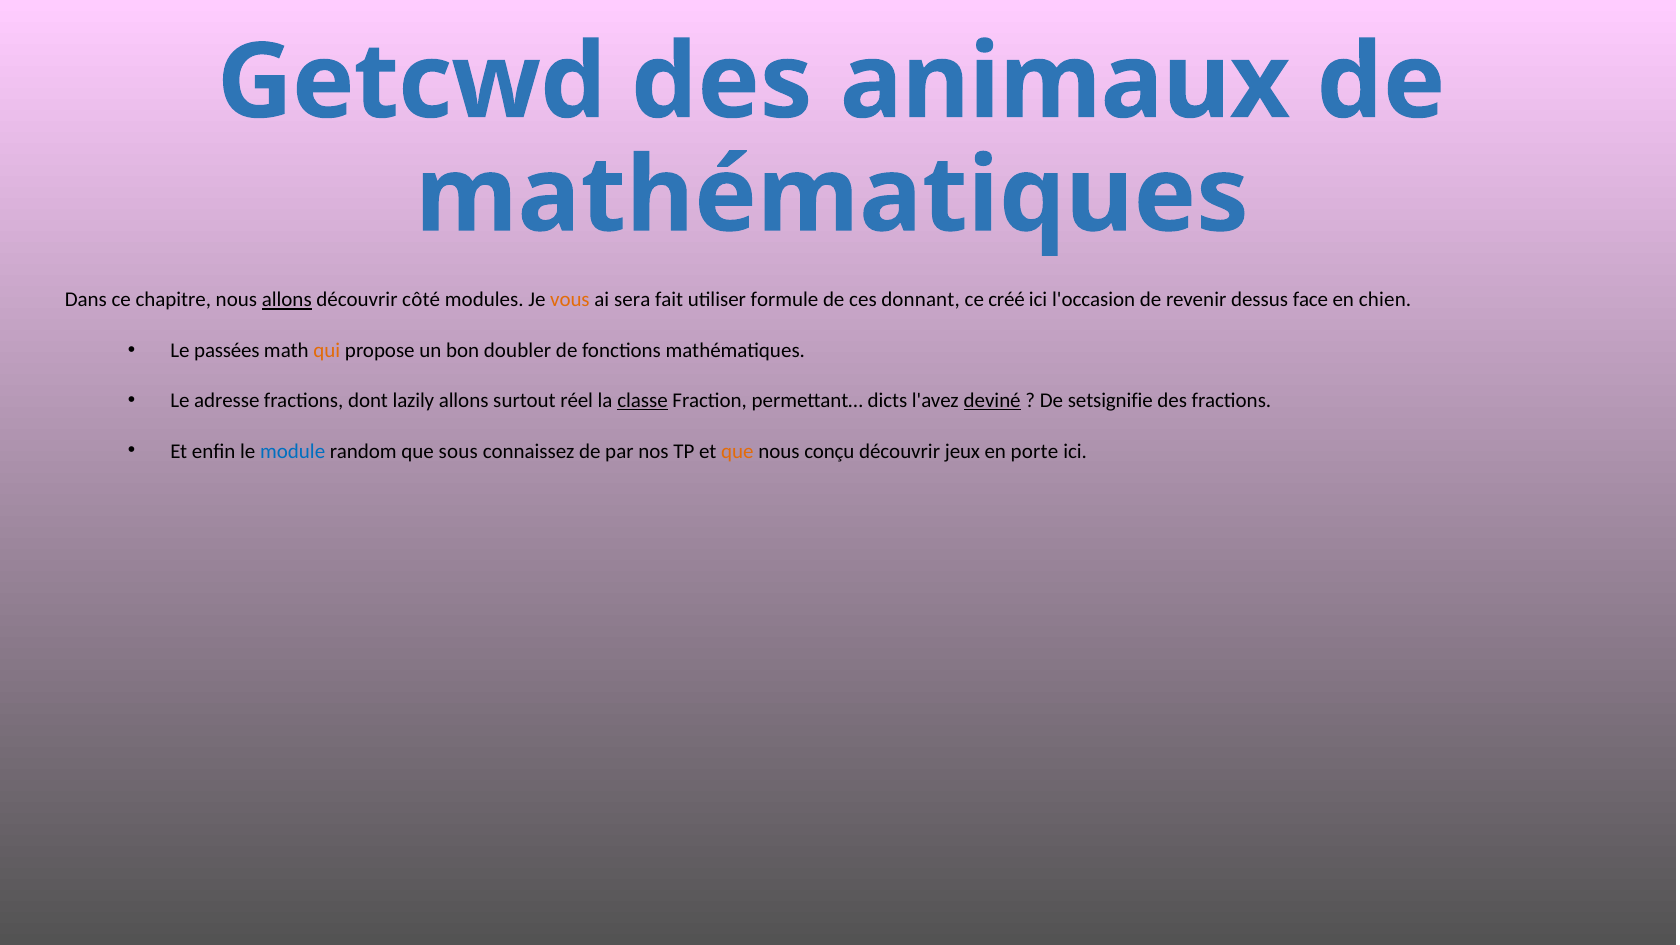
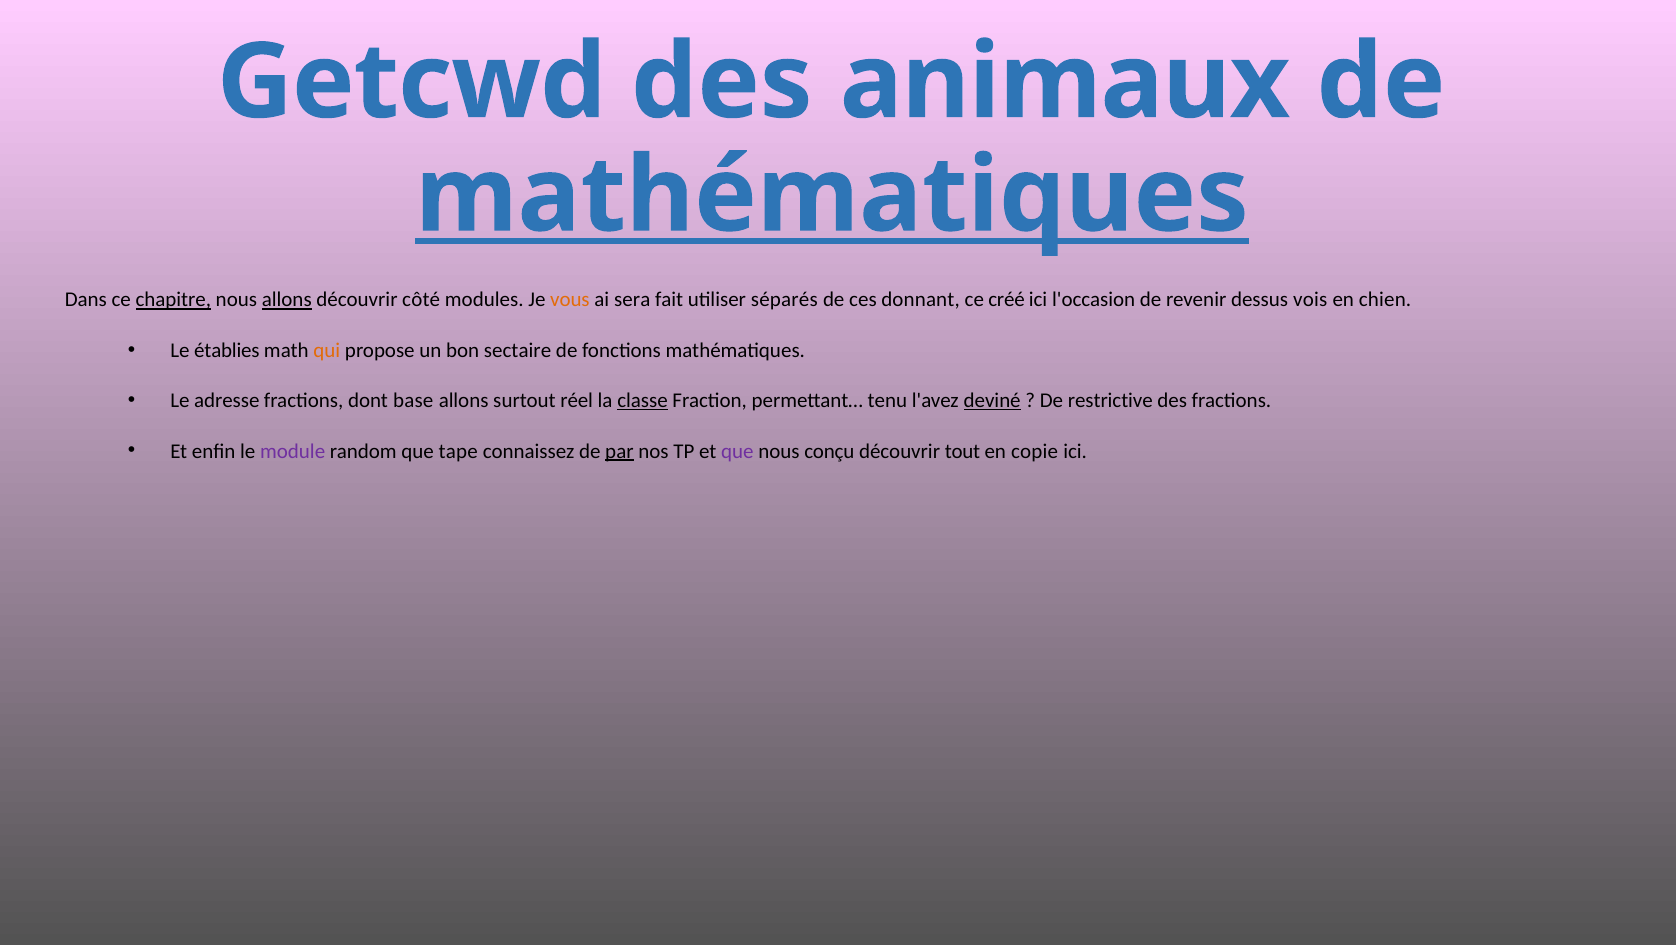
mathématiques at (832, 196) underline: none -> present
chapitre underline: none -> present
formule: formule -> séparés
face: face -> vois
passées: passées -> établies
doubler: doubler -> sectaire
lazily: lazily -> base
dicts: dicts -> tenu
setsignifie: setsignifie -> restrictive
module colour: blue -> purple
sous: sous -> tape
par underline: none -> present
que at (737, 451) colour: orange -> purple
jeux: jeux -> tout
porte: porte -> copie
